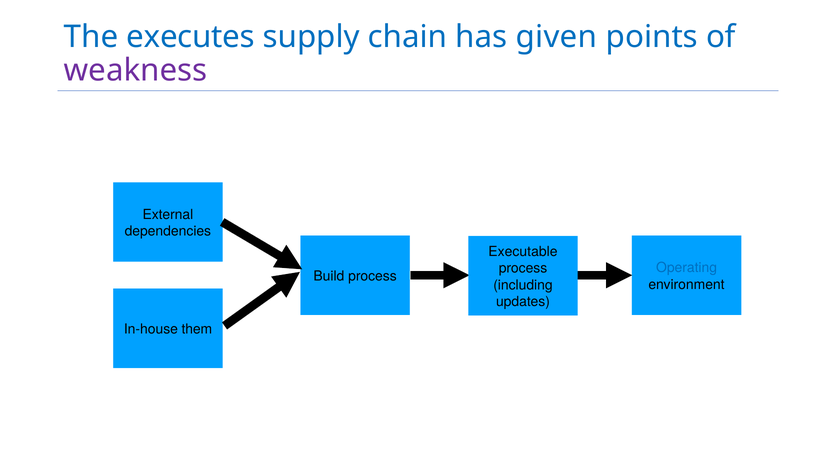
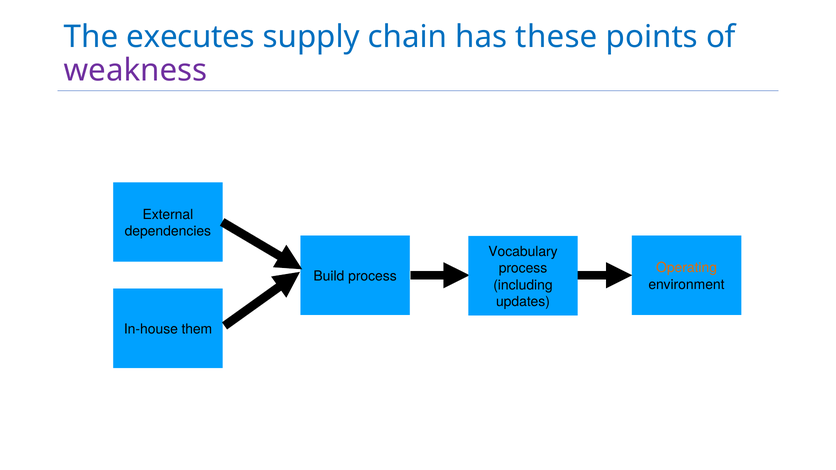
given: given -> these
Executable: Executable -> Vocabulary
Operating colour: blue -> orange
